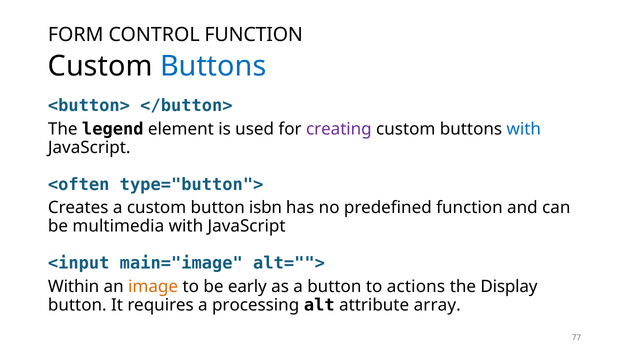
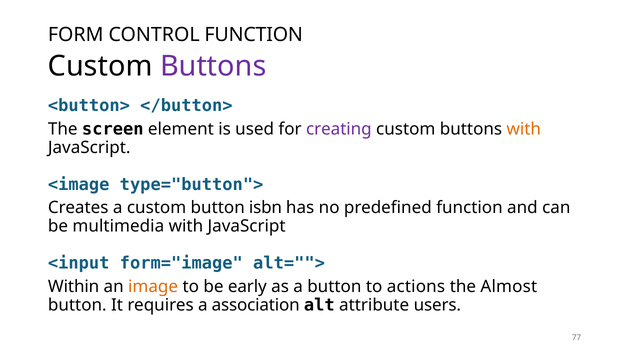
Buttons at (213, 66) colour: blue -> purple
legend: legend -> screen
with at (524, 129) colour: blue -> orange
<often: <often -> <image
main="image: main="image -> form="image
Display: Display -> Almost
processing: processing -> association
array: array -> users
